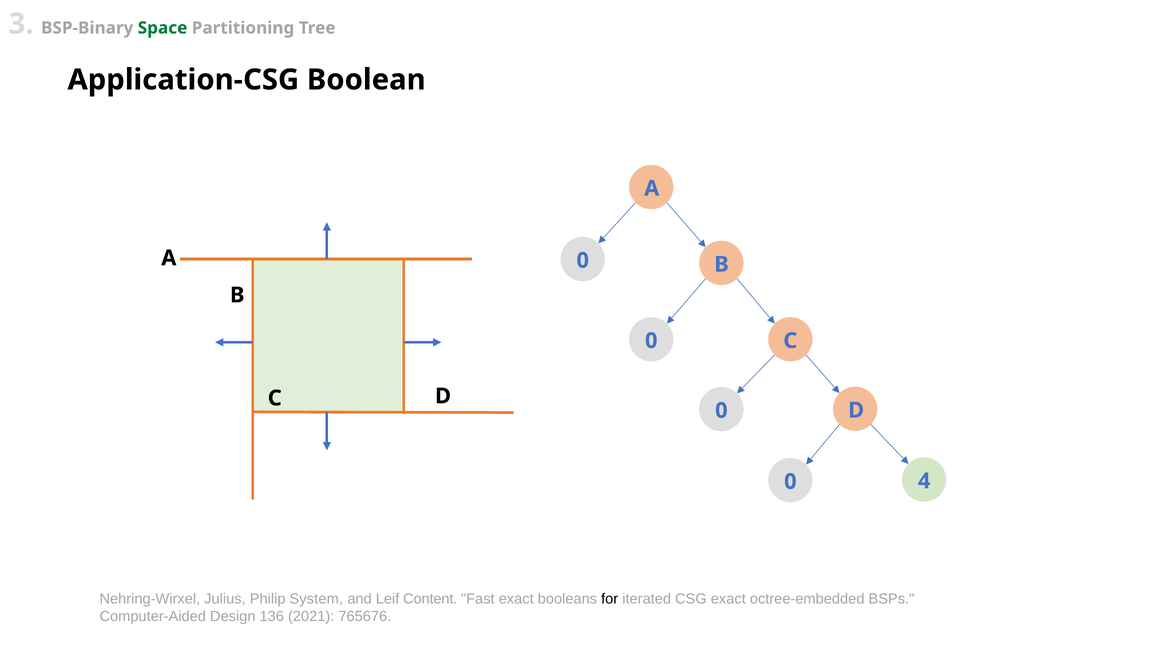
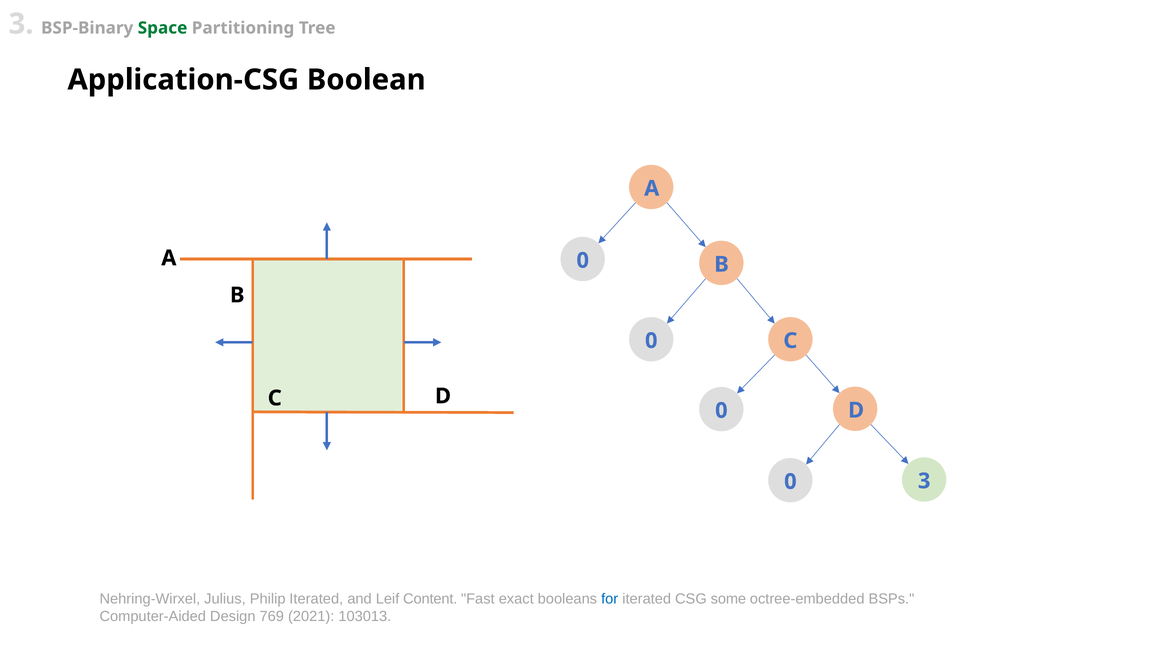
0 4: 4 -> 3
Philip System: System -> Iterated
for colour: black -> blue
CSG exact: exact -> some
136: 136 -> 769
765676: 765676 -> 103013
